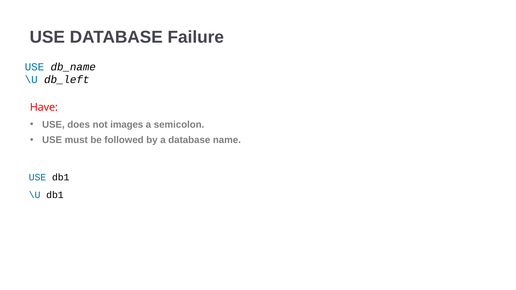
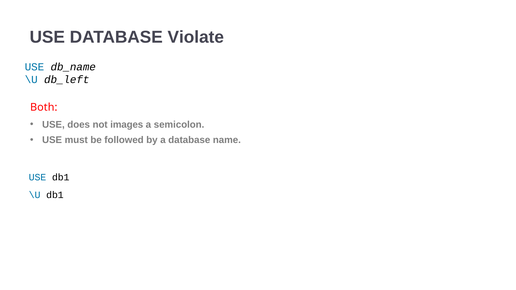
Failure: Failure -> Violate
Have: Have -> Both
